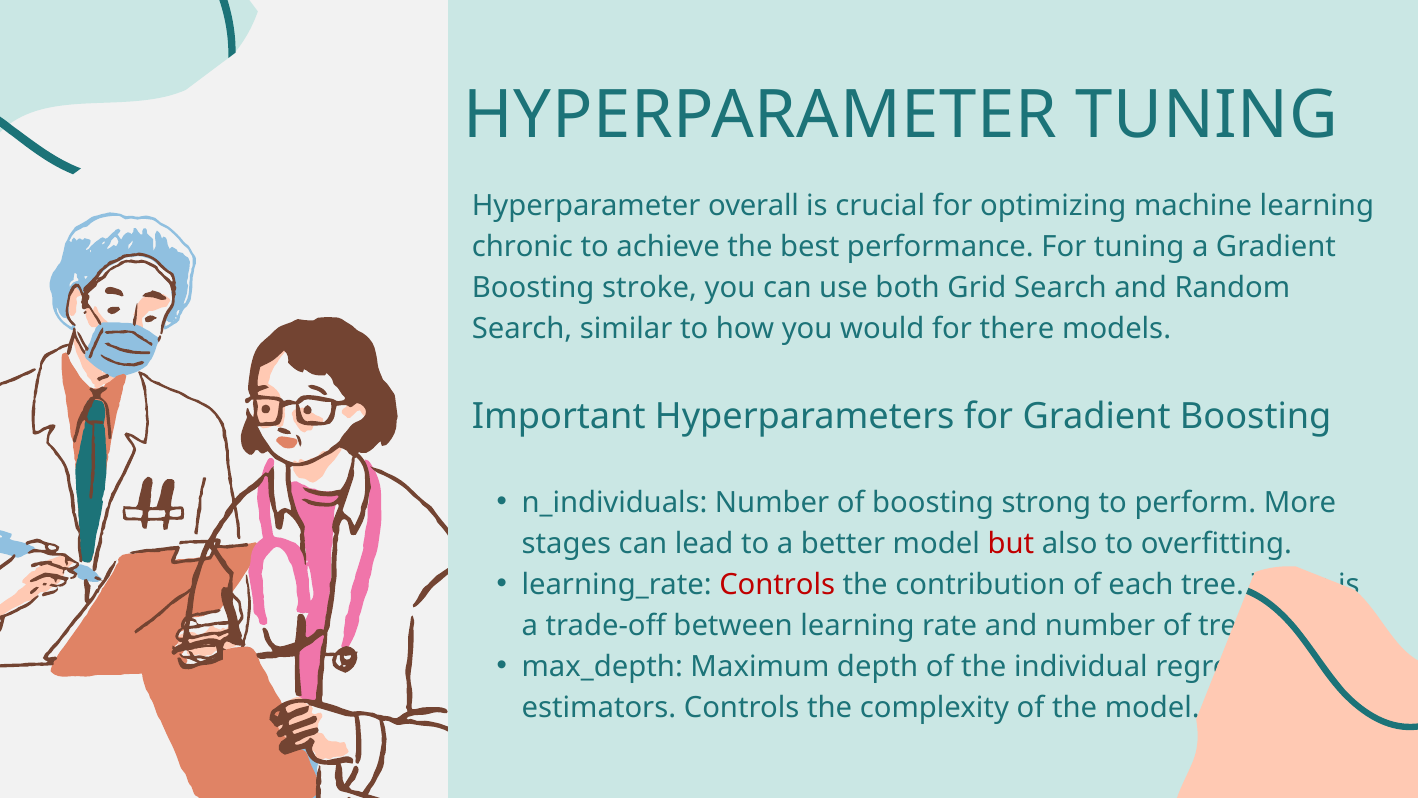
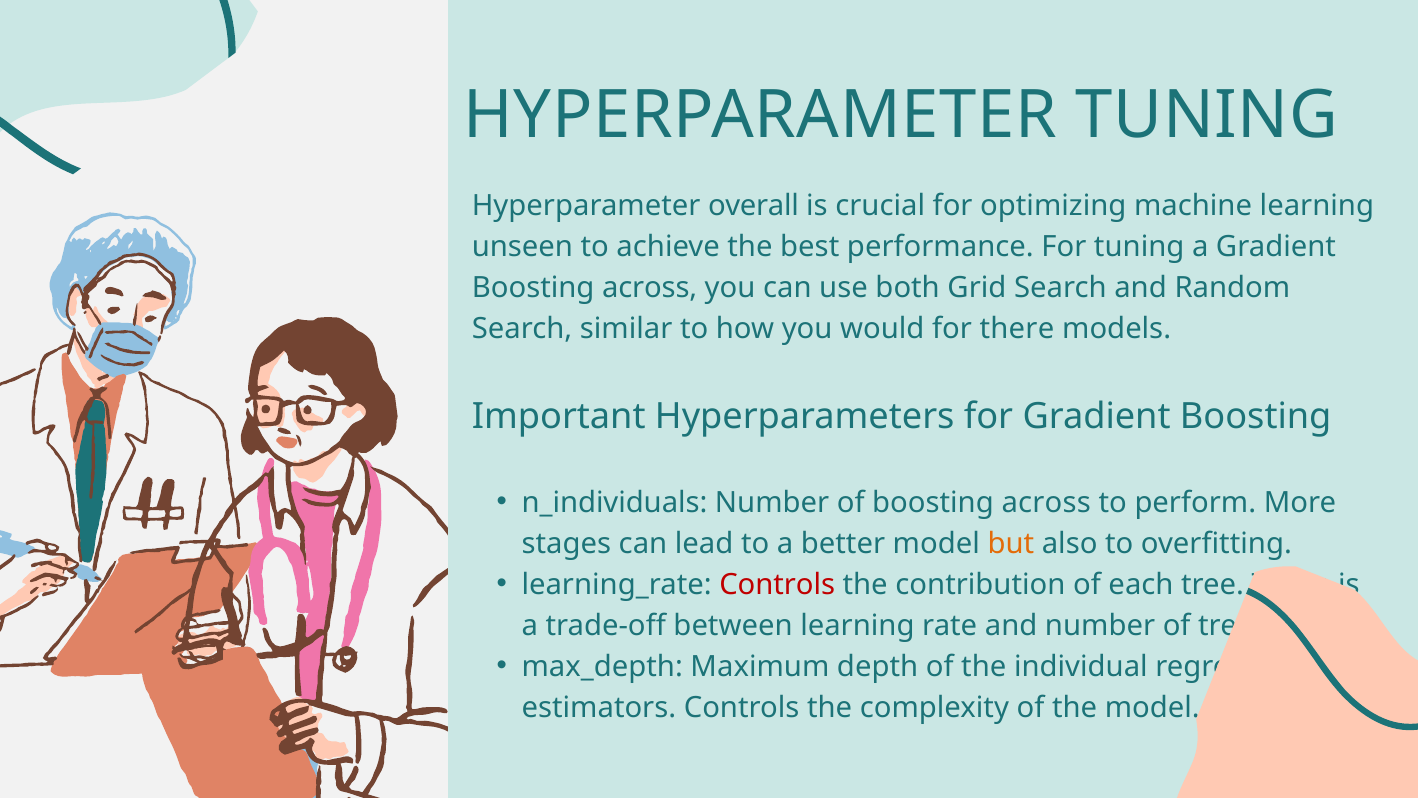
chronic: chronic -> unseen
stroke at (650, 288): stroke -> across
of boosting strong: strong -> across
but colour: red -> orange
